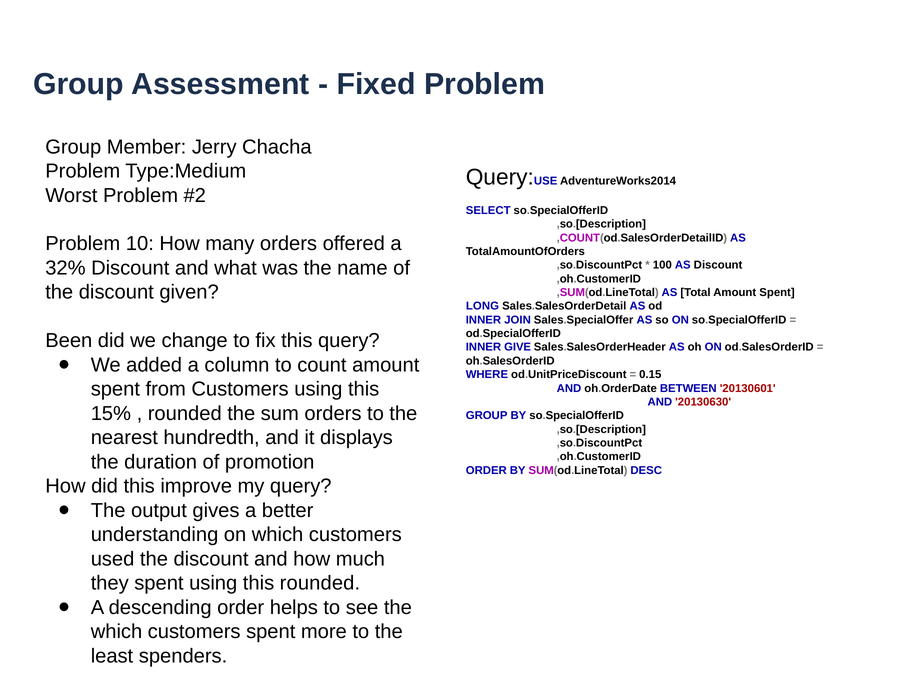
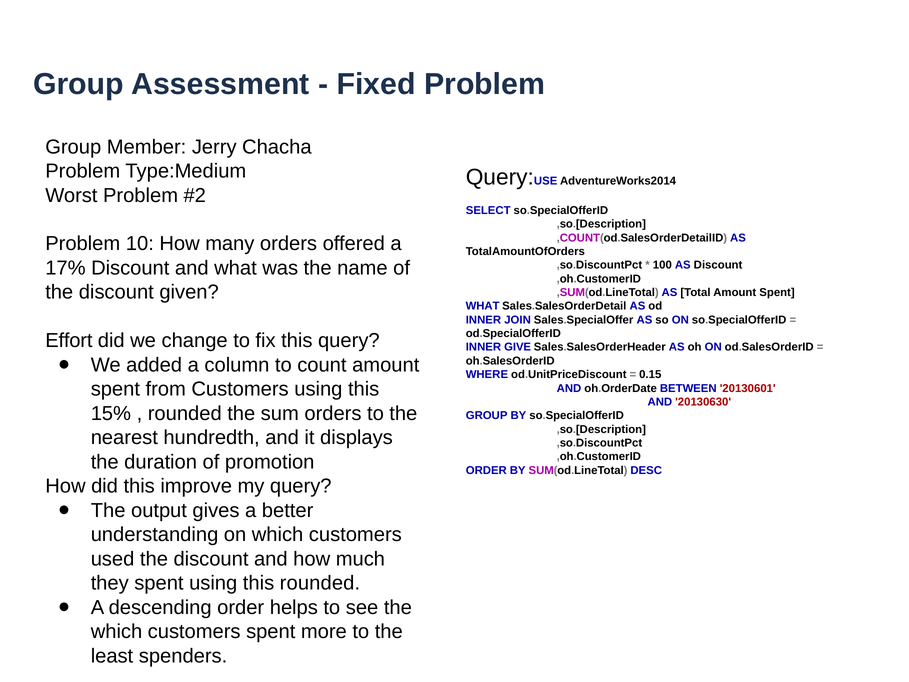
32%: 32% -> 17%
LONG at (482, 306): LONG -> WHAT
Been: Been -> Effort
